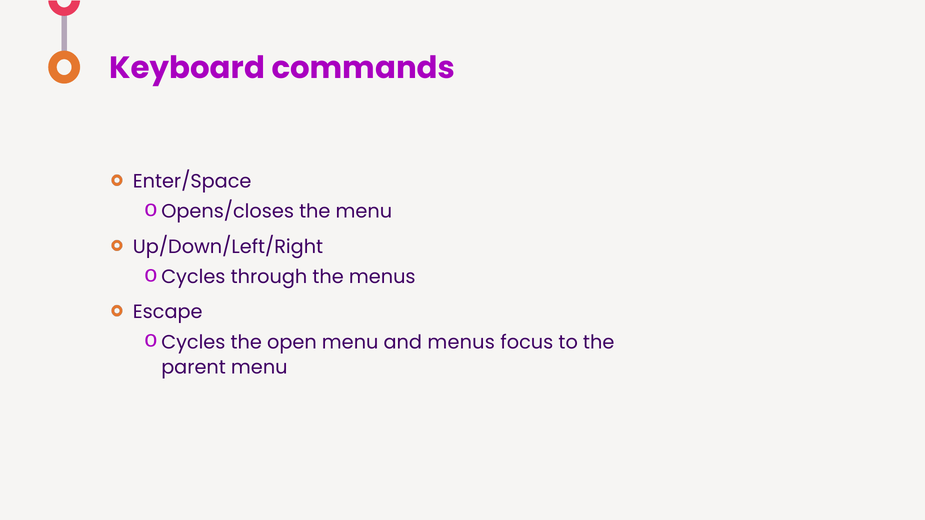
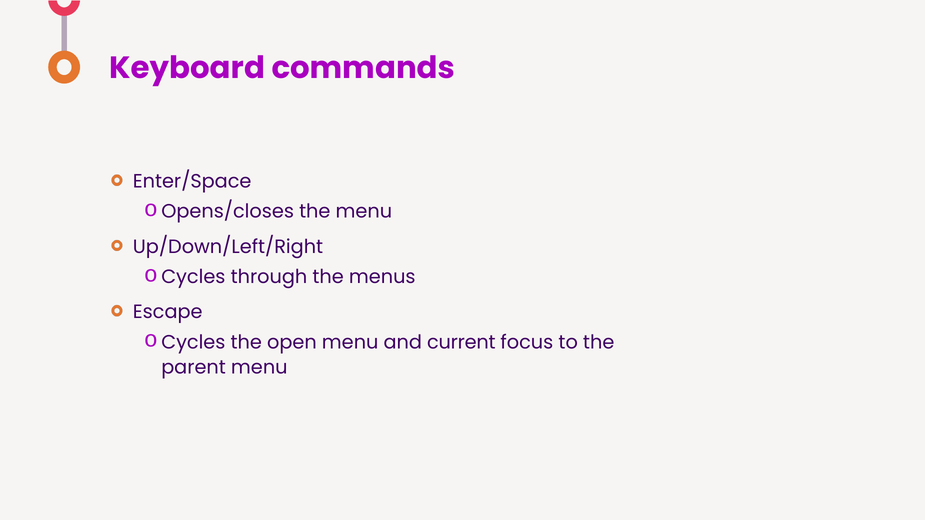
and menus: menus -> current
